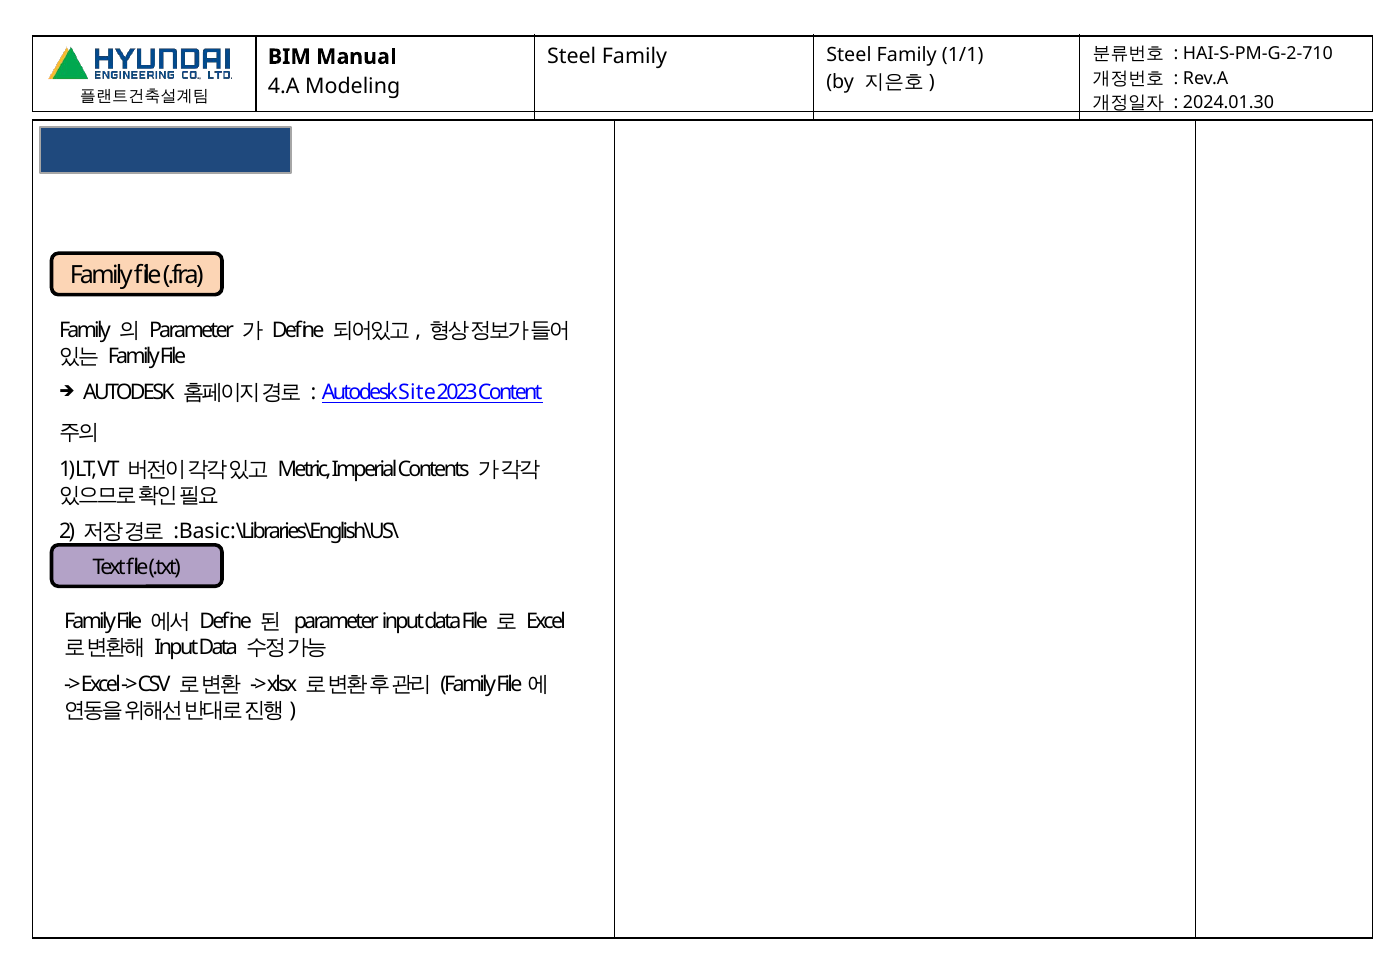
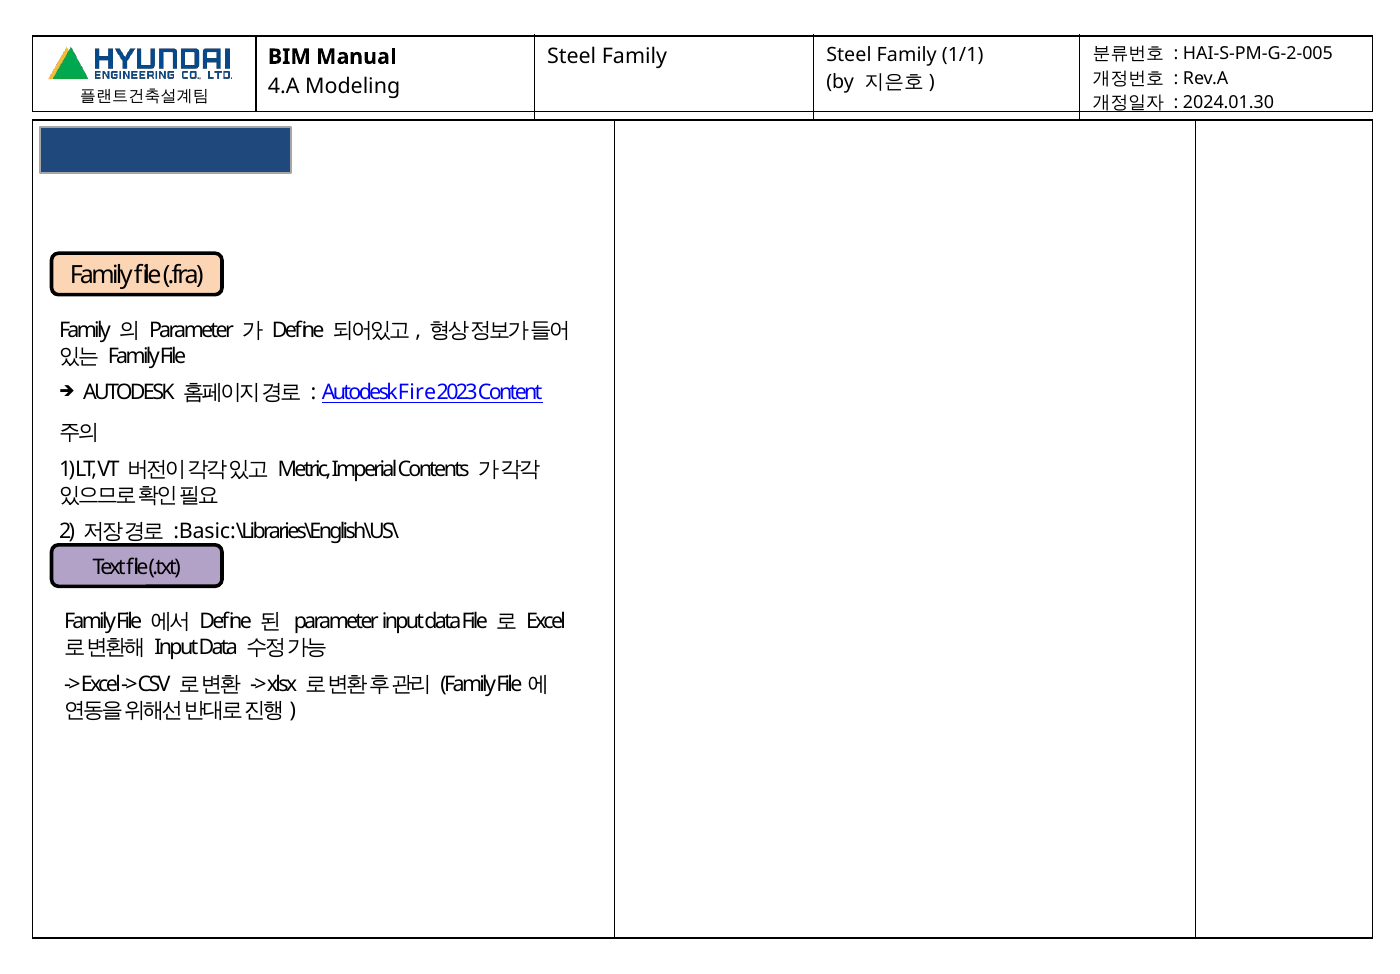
HAI-S-PM-G-2-710: HAI-S-PM-G-2-710 -> HAI-S-PM-G-2-005
Site: Site -> Fire
